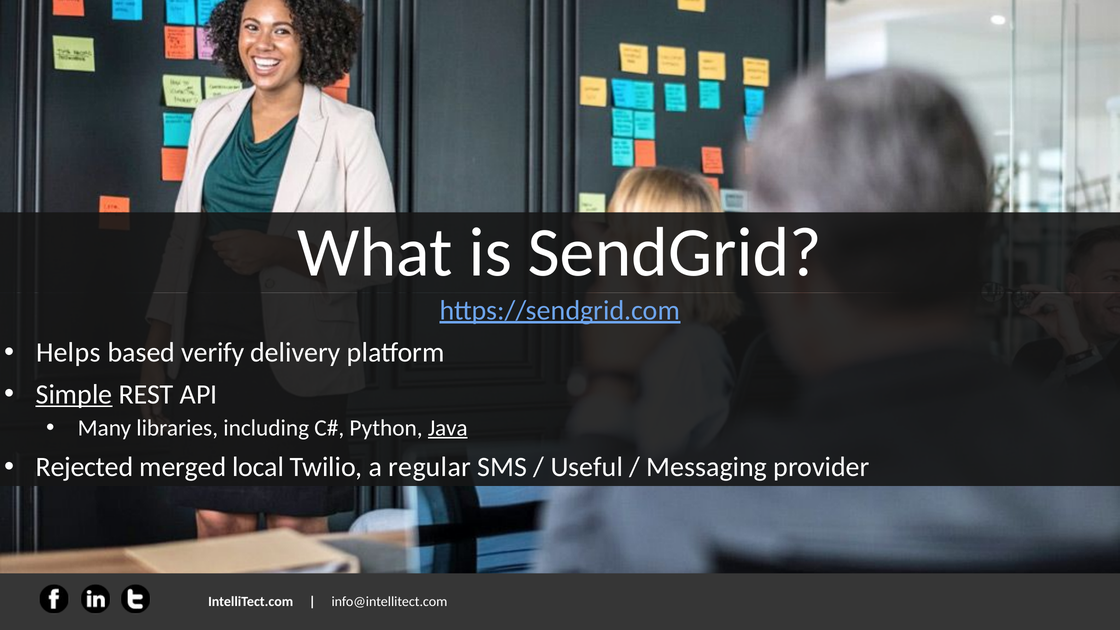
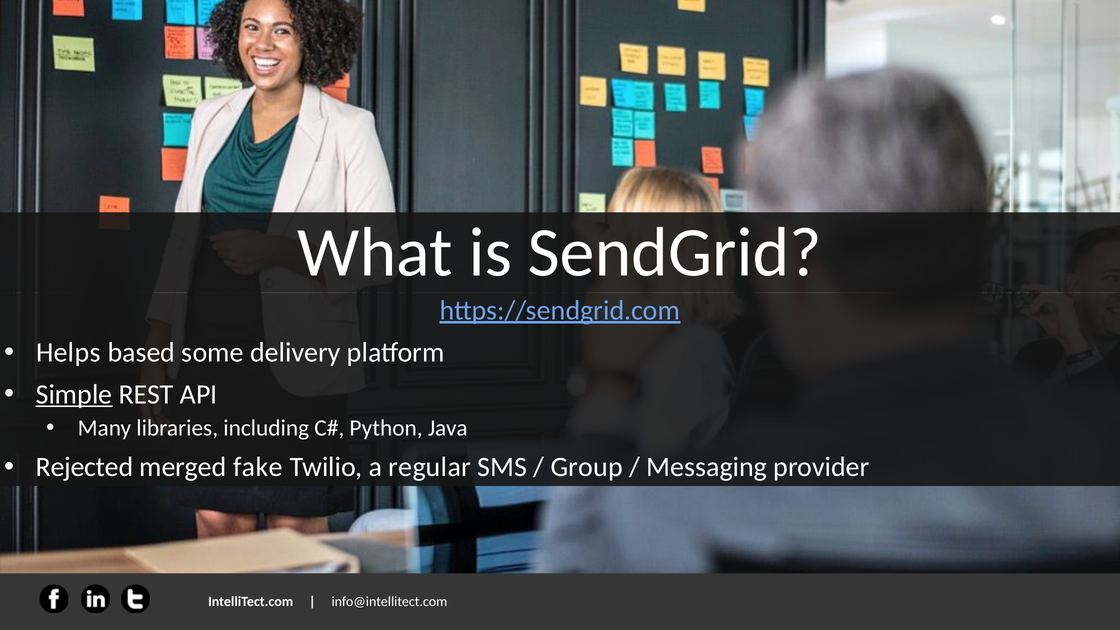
verify: verify -> some
Java underline: present -> none
local: local -> fake
Useful: Useful -> Group
